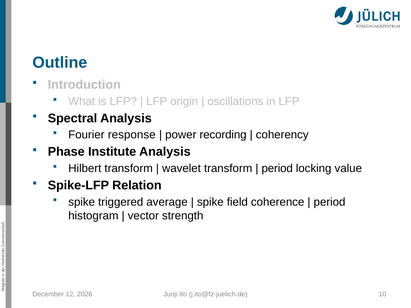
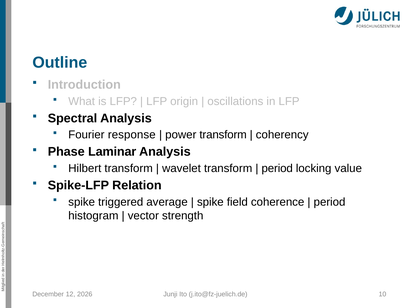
power recording: recording -> transform
Institute: Institute -> Laminar
